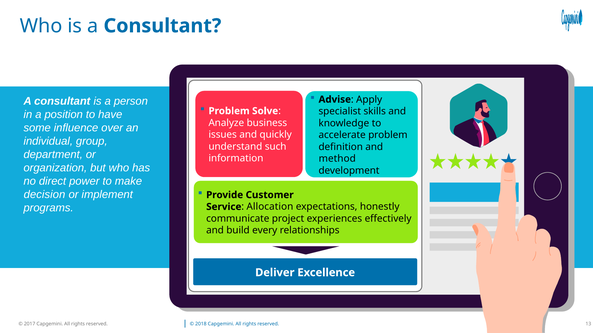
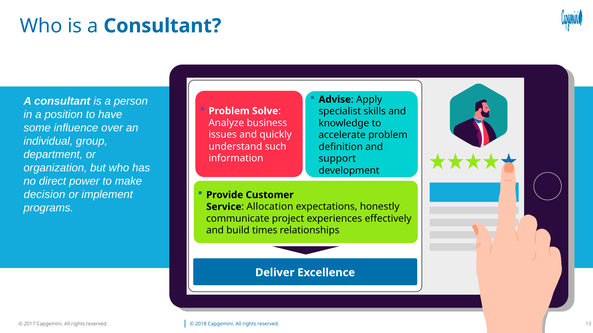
method: method -> support
every: every -> times
